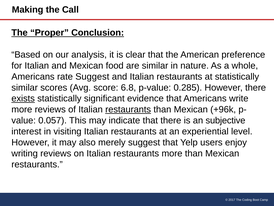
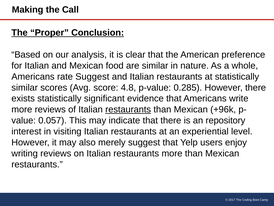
6.8: 6.8 -> 4.8
exists underline: present -> none
subjective: subjective -> repository
